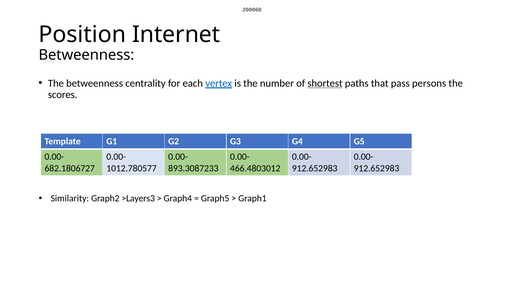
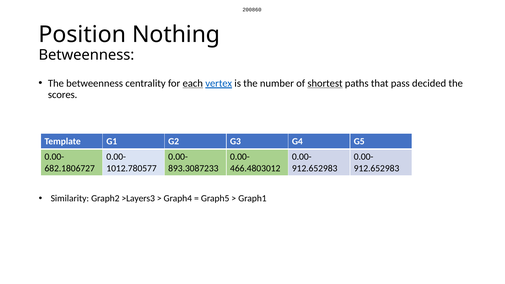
Internet: Internet -> Nothing
each underline: none -> present
persons: persons -> decided
